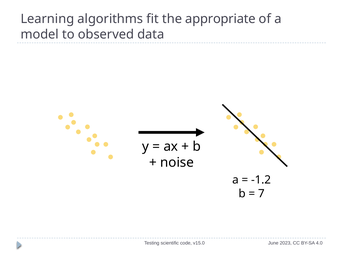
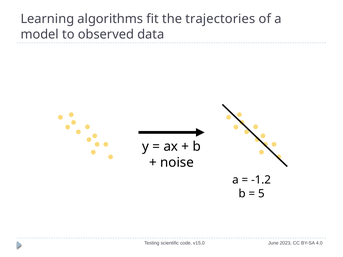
appropriate: appropriate -> trajectories
7: 7 -> 5
